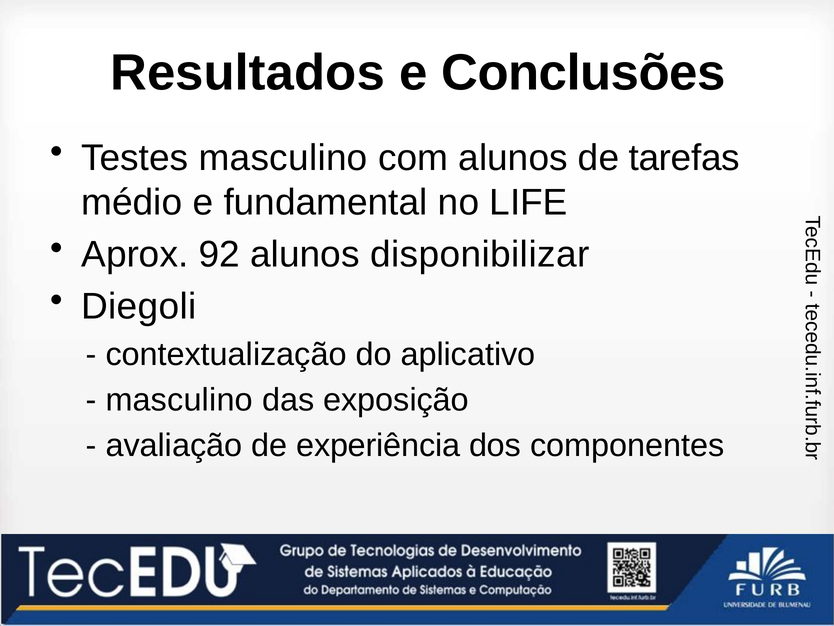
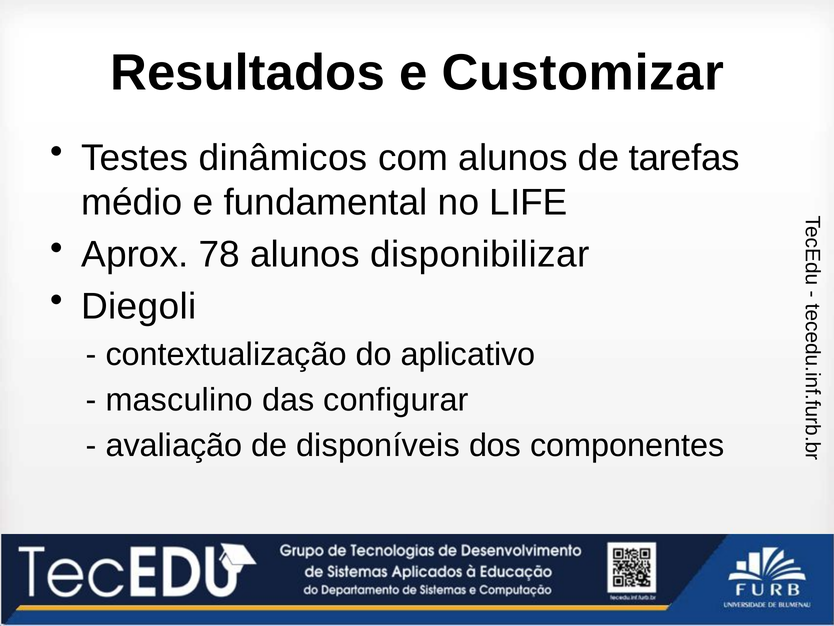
Conclusões: Conclusões -> Customizar
Testes masculino: masculino -> dinâmicos
92: 92 -> 78
exposição: exposição -> configurar
experiência: experiência -> disponíveis
